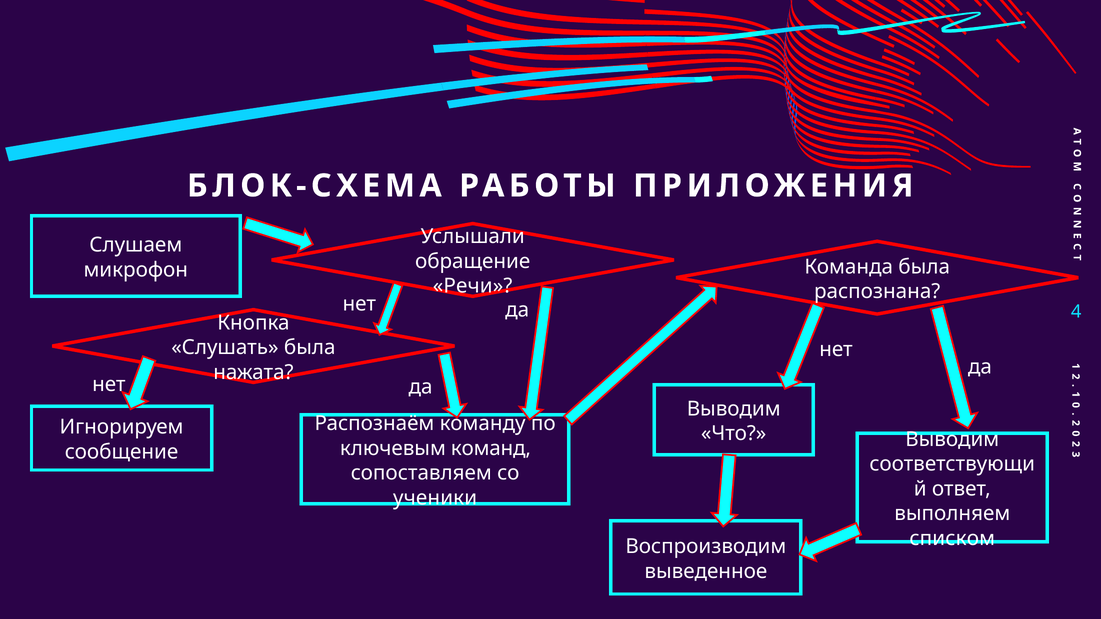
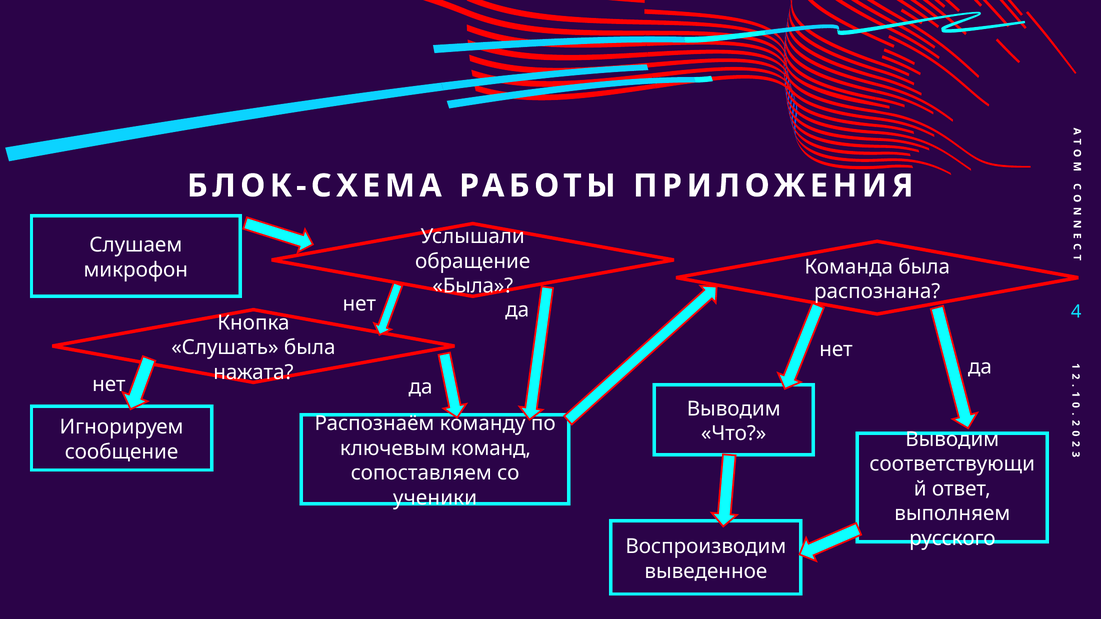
Речи at (473, 286): Речи -> Была
списком: списком -> русского
